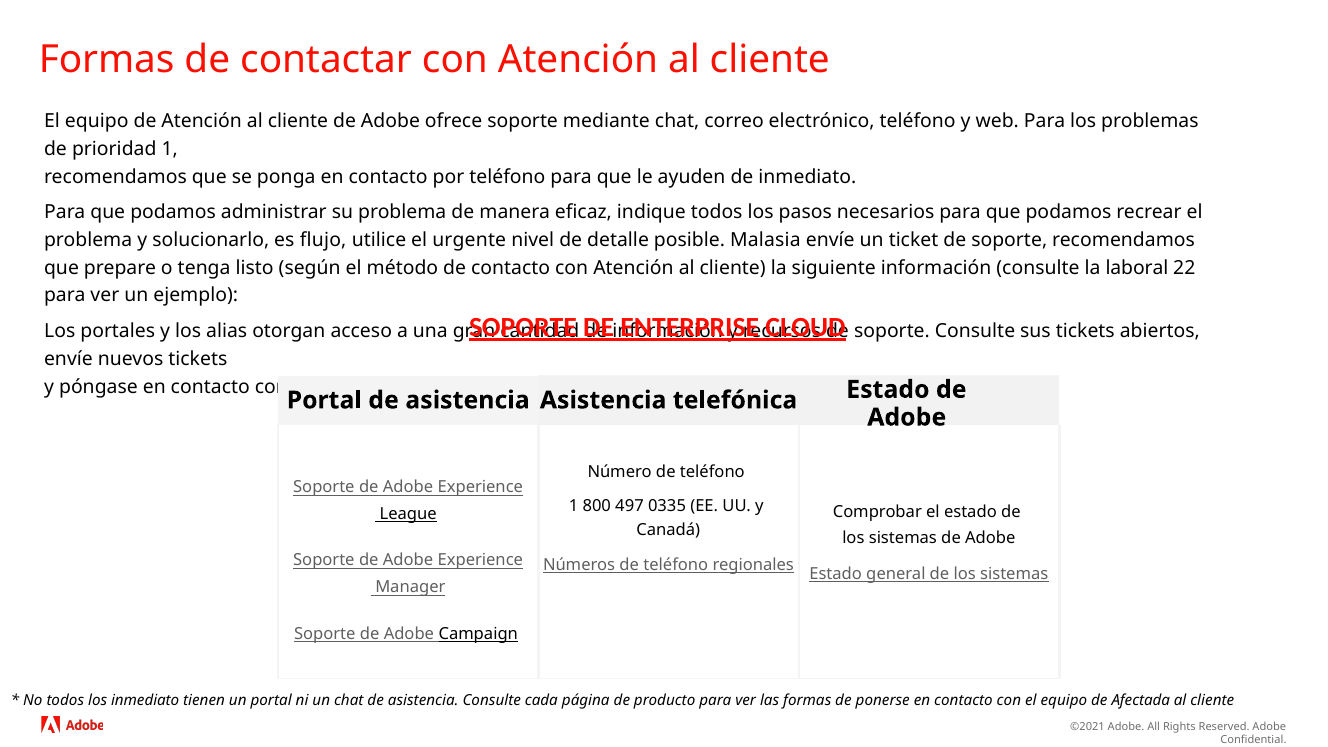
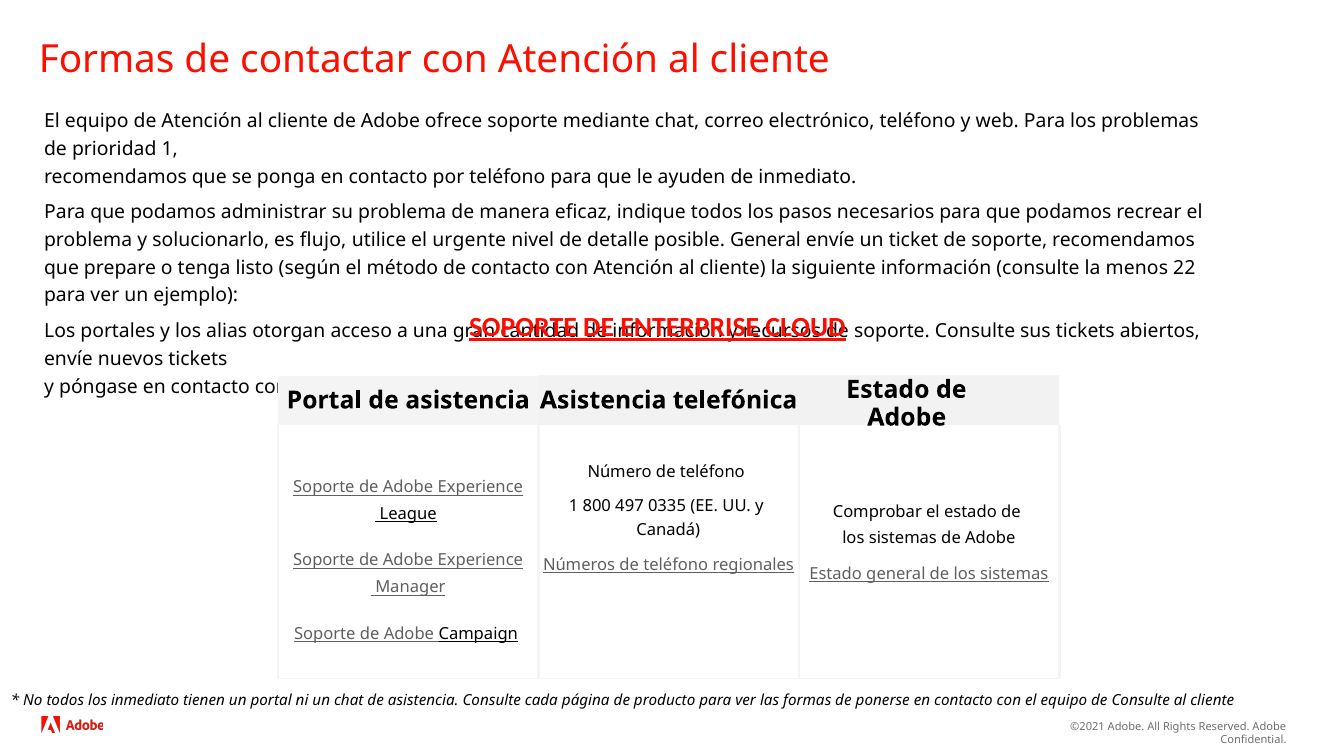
posible Malasia: Malasia -> General
laboral: laboral -> menos
de Afectada: Afectada -> Consulte
